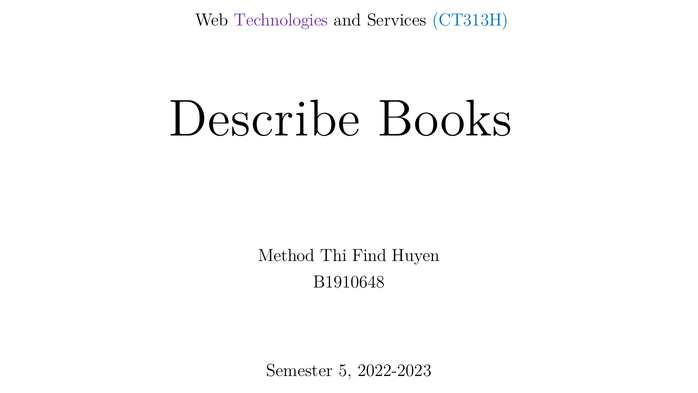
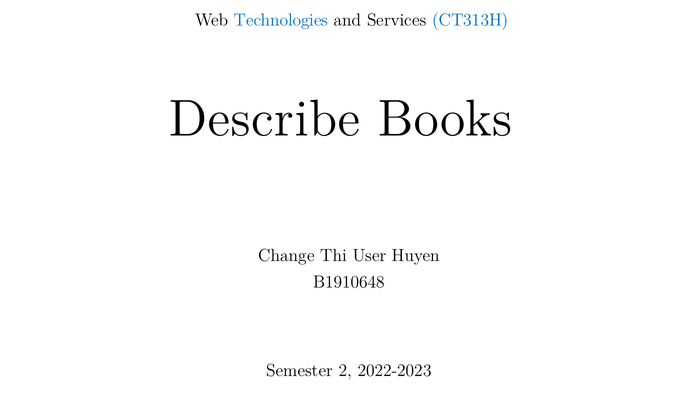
Technologies colour: purple -> blue
Method: Method -> Change
Find: Find -> User
5: 5 -> 2
